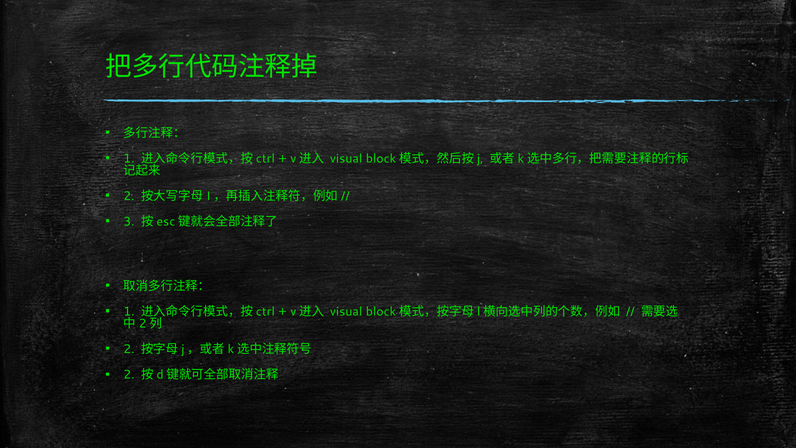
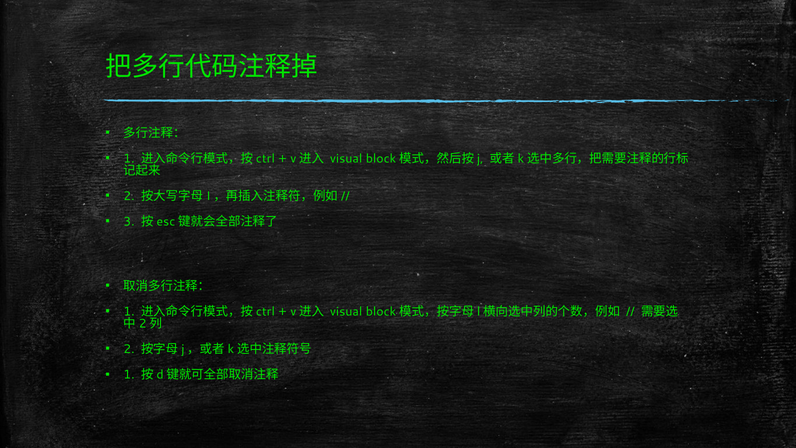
2 at (129, 375): 2 -> 1
